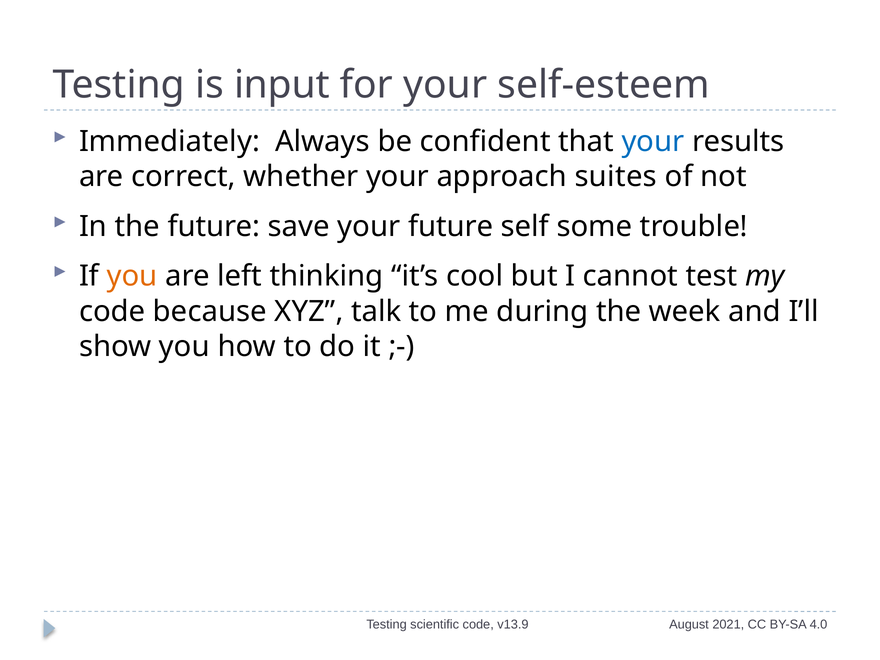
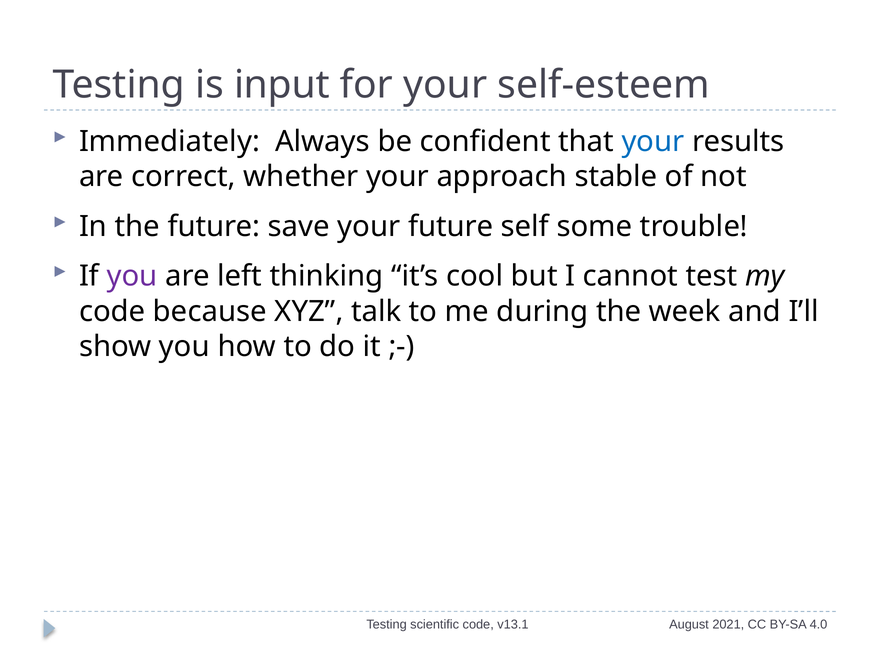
suites: suites -> stable
you at (132, 276) colour: orange -> purple
v13.9: v13.9 -> v13.1
